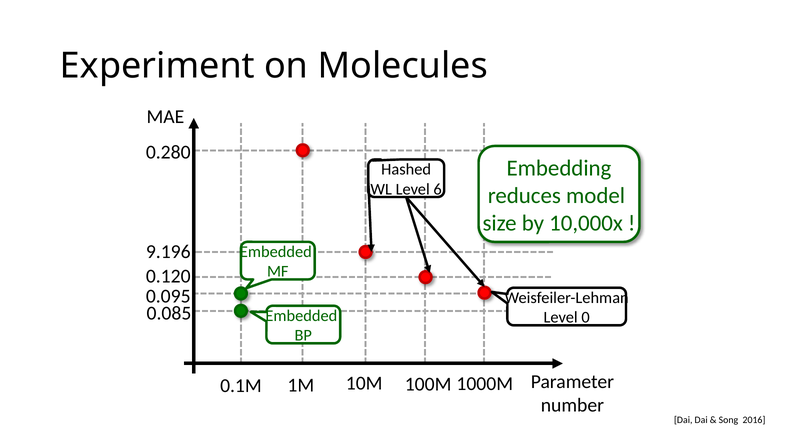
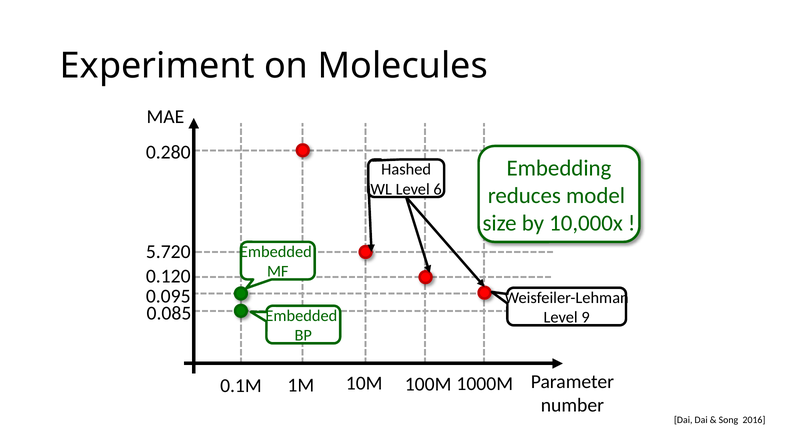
9.196: 9.196 -> 5.720
0: 0 -> 9
